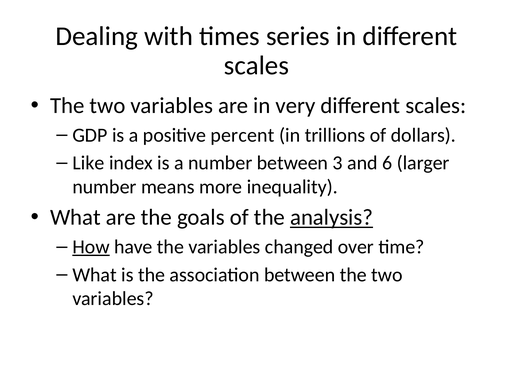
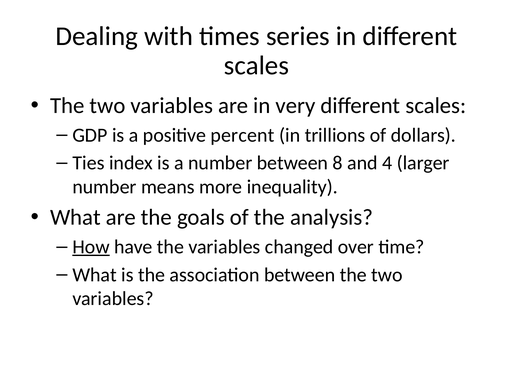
Like: Like -> Ties
3: 3 -> 8
6: 6 -> 4
analysis underline: present -> none
